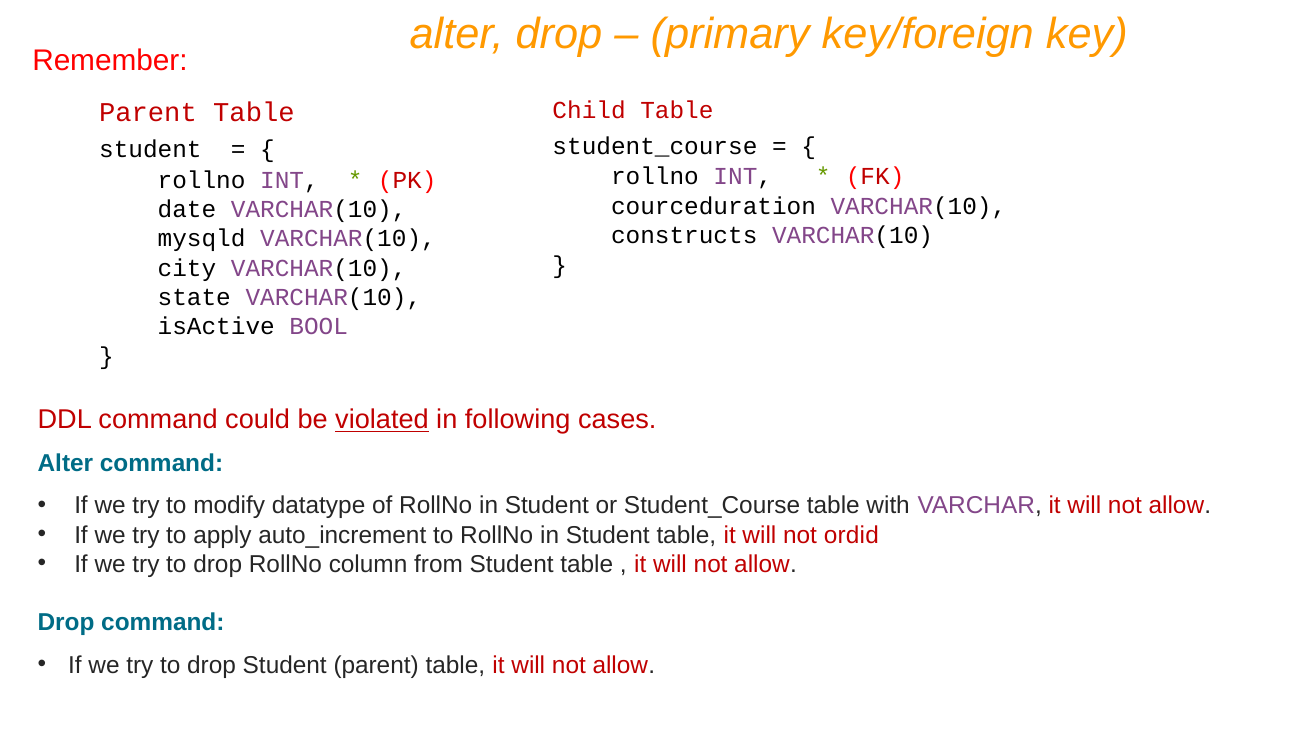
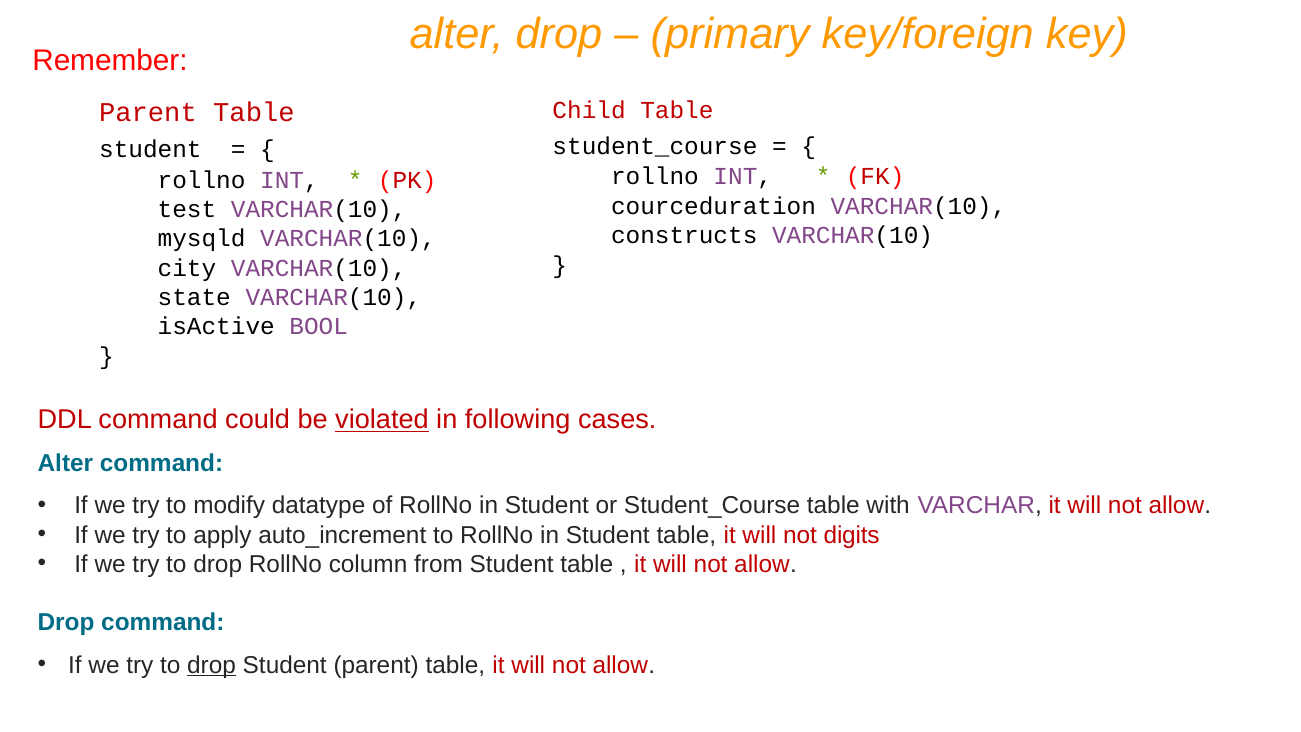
date: date -> test
ordid: ordid -> digits
drop at (212, 665) underline: none -> present
